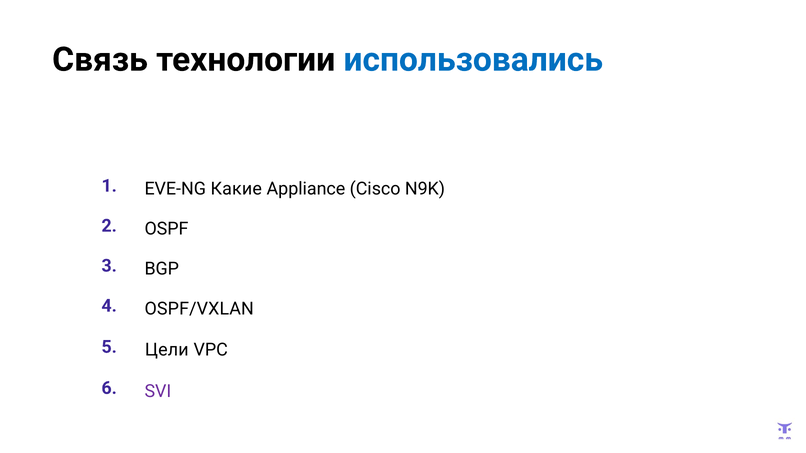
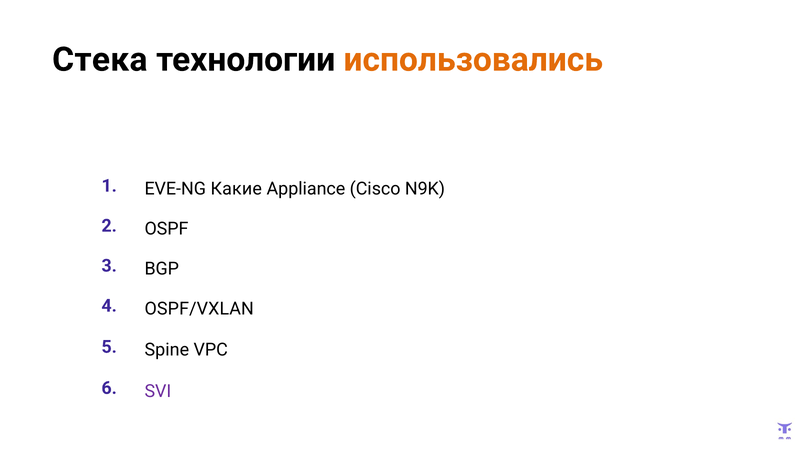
Связь: Связь -> Стека
использовались colour: blue -> orange
Цели: Цели -> Spine
